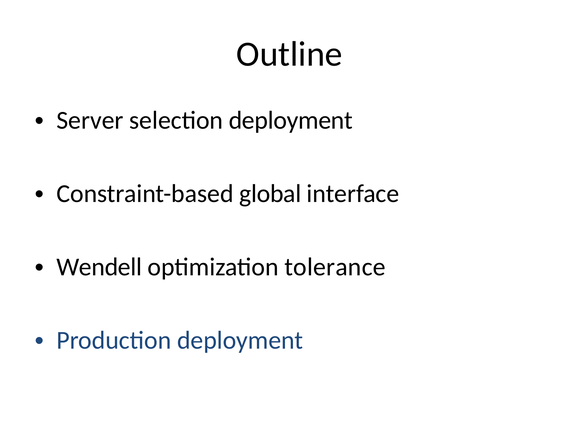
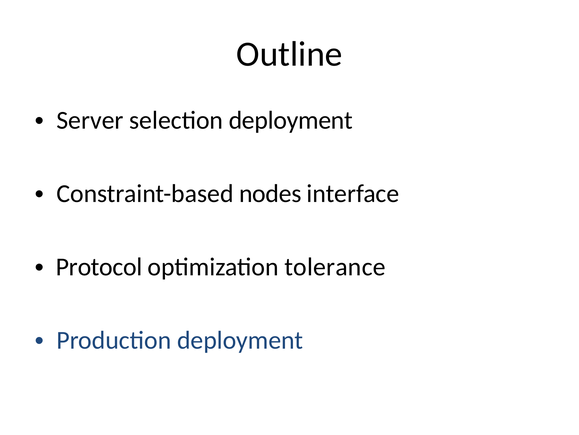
global: global -> nodes
Wendell: Wendell -> Protocol
